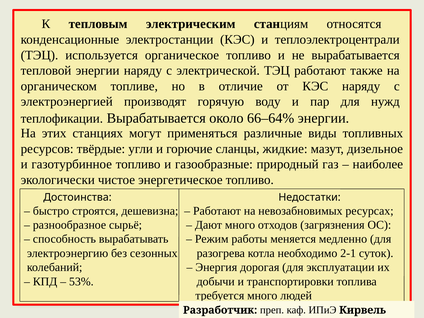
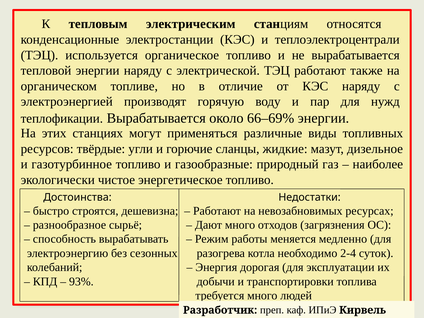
66–64%: 66–64% -> 66–69%
2-1: 2-1 -> 2-4
53%: 53% -> 93%
